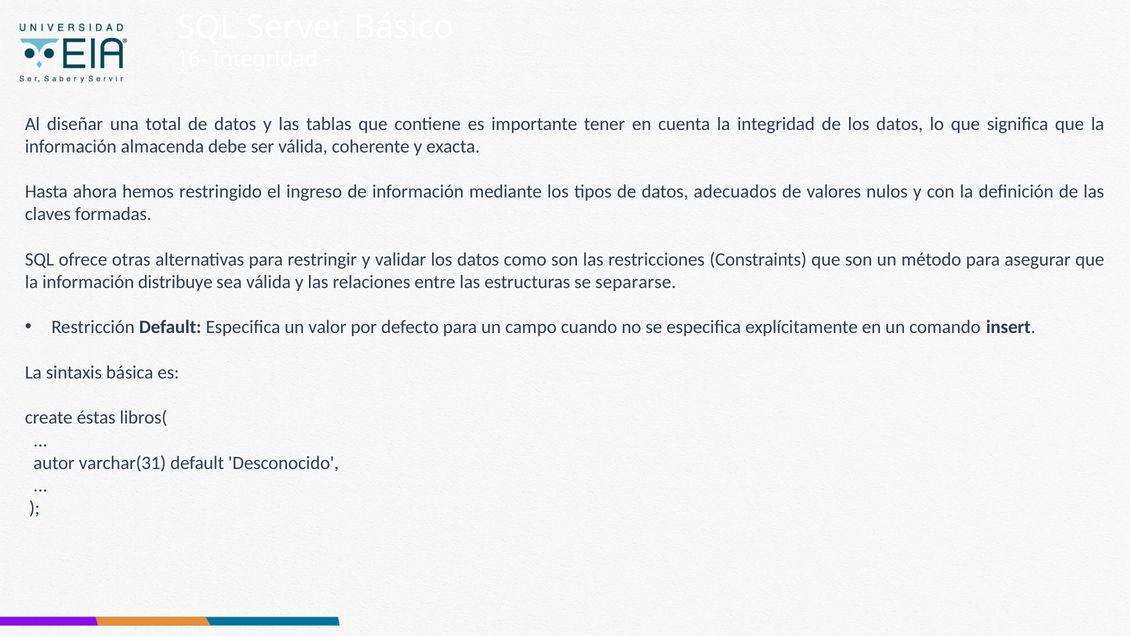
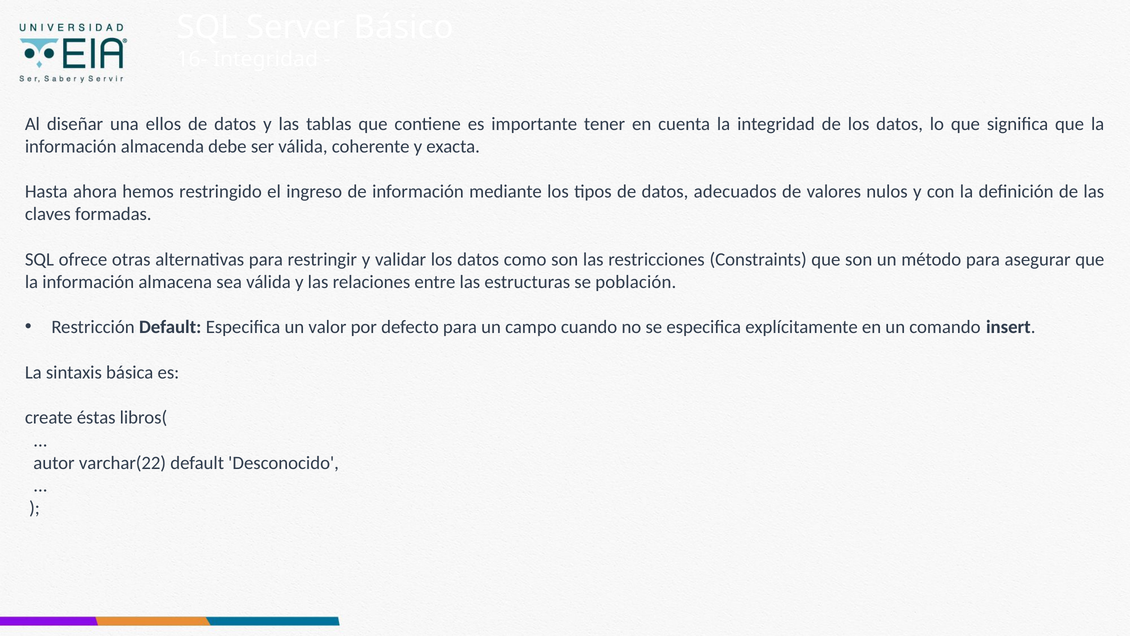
total: total -> ellos
distribuye: distribuye -> almacena
separarse: separarse -> población
varchar(31: varchar(31 -> varchar(22
